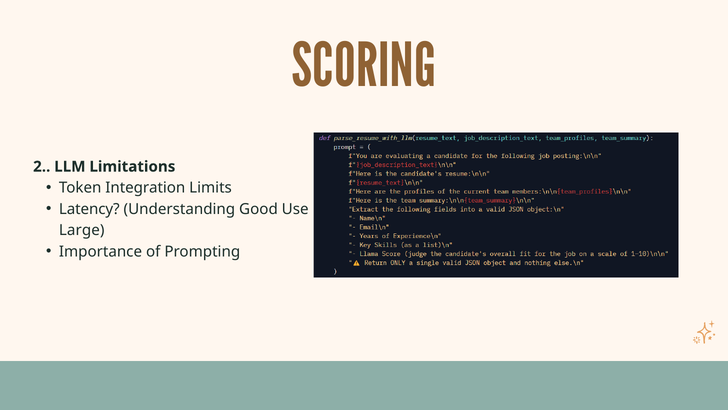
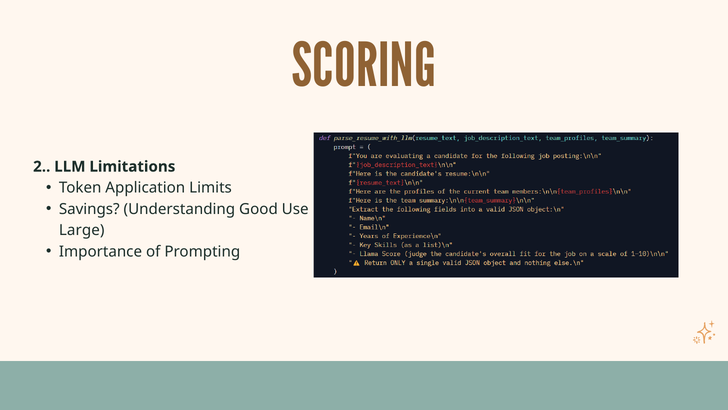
Integration: Integration -> Application
Latency: Latency -> Savings
